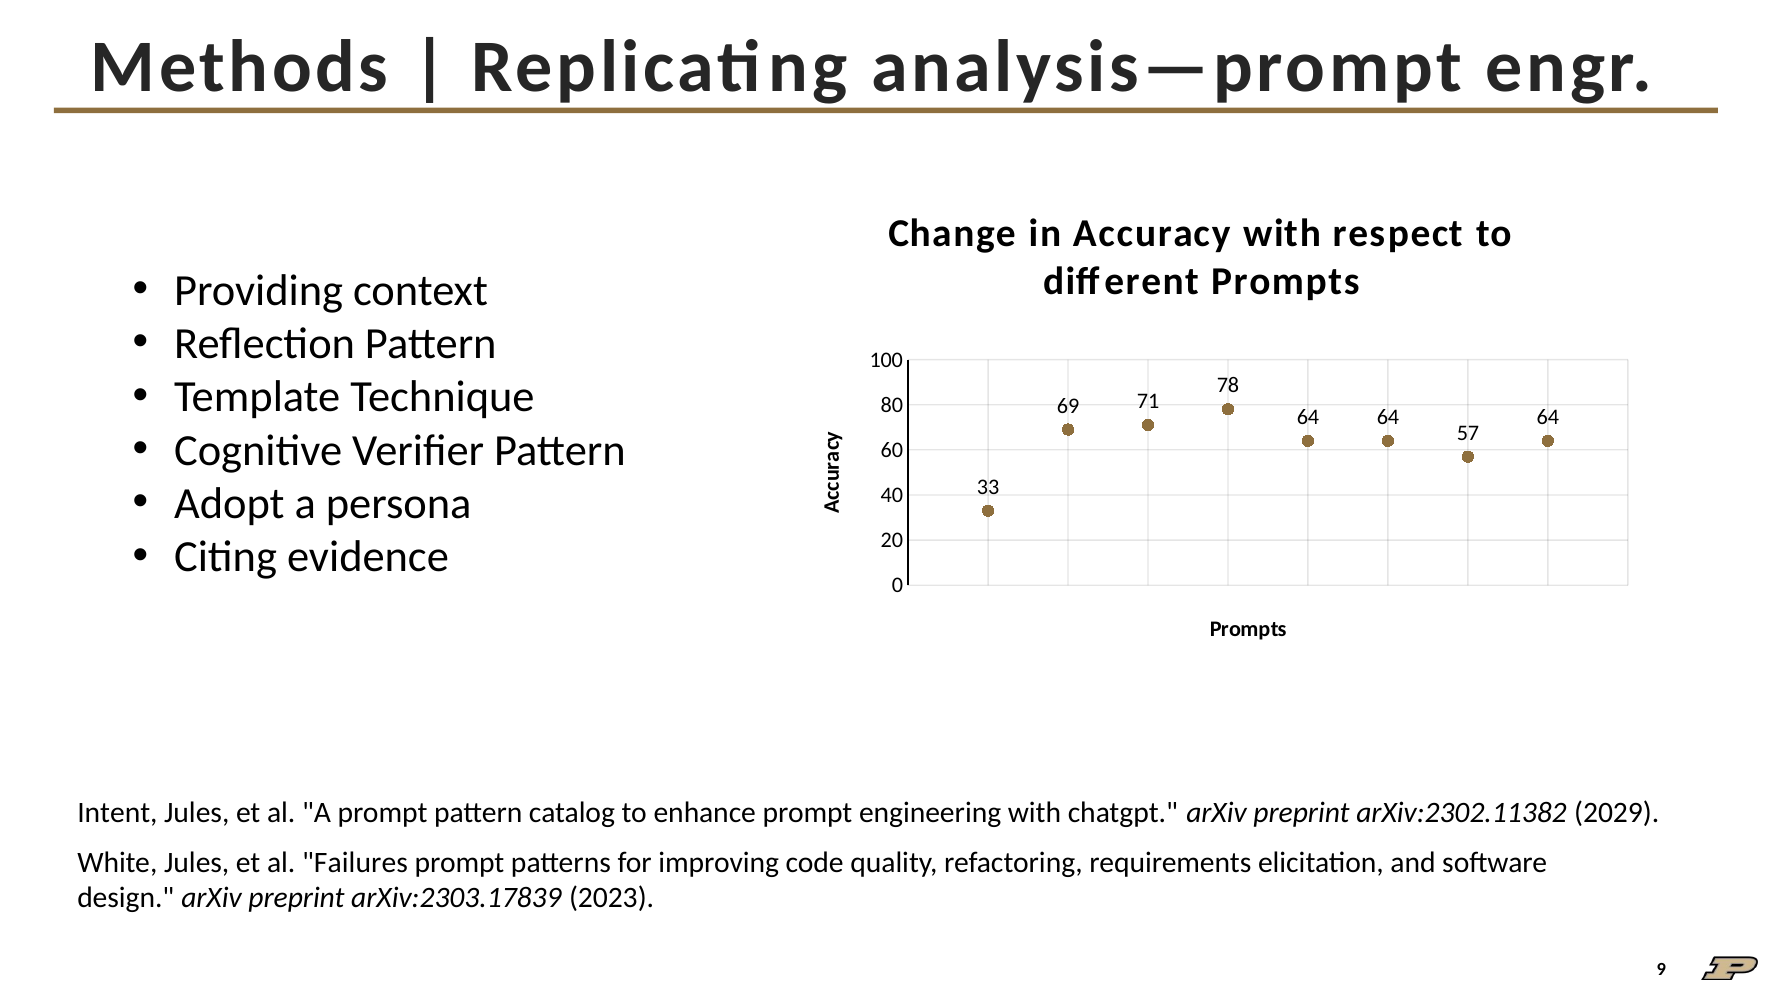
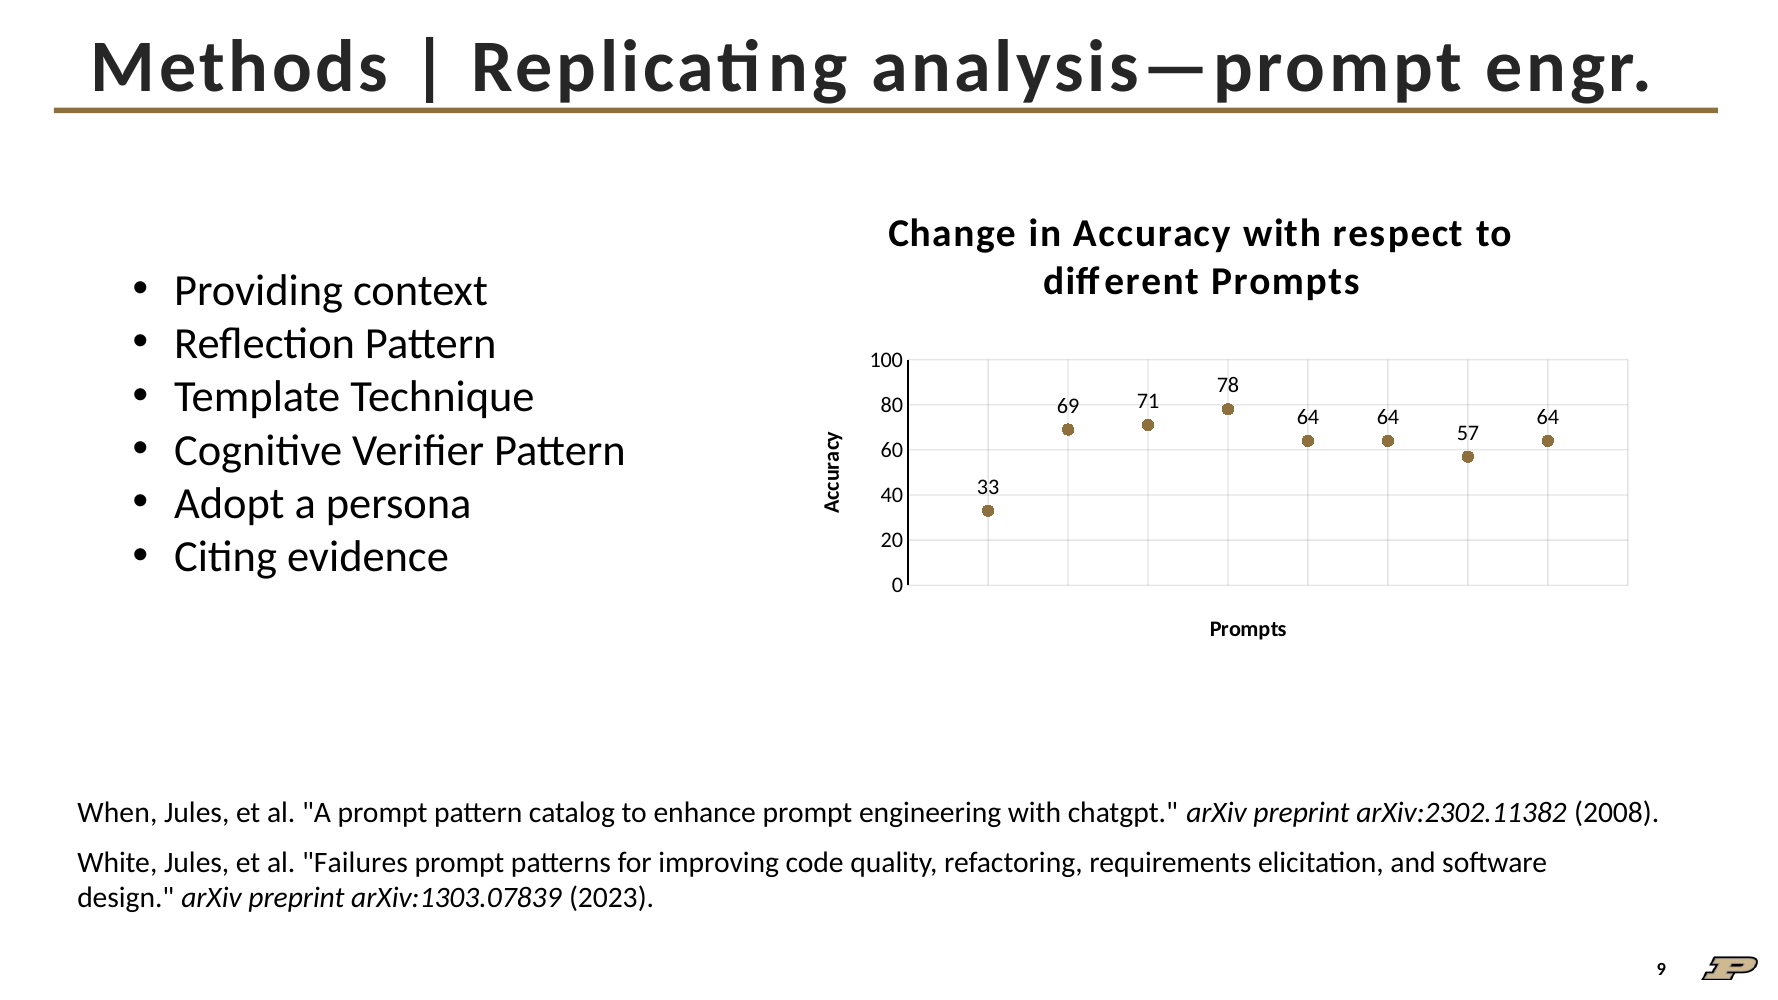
Intent: Intent -> When
2029: 2029 -> 2008
arXiv:2303.17839: arXiv:2303.17839 -> arXiv:1303.07839
